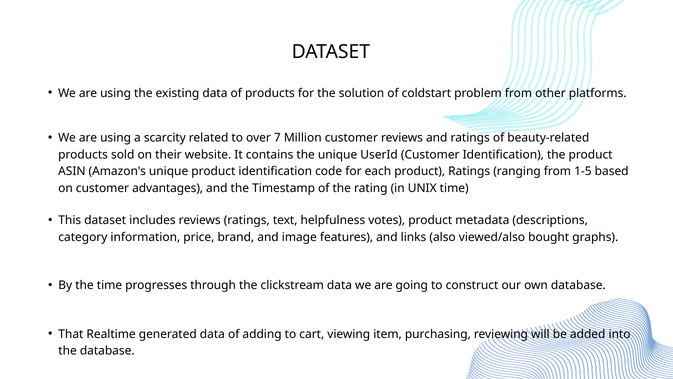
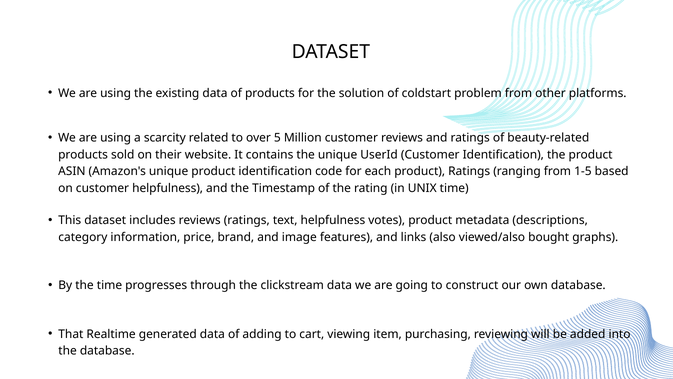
7: 7 -> 5
customer advantages: advantages -> helpfulness
